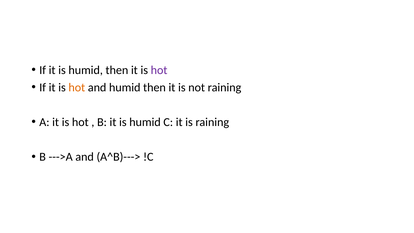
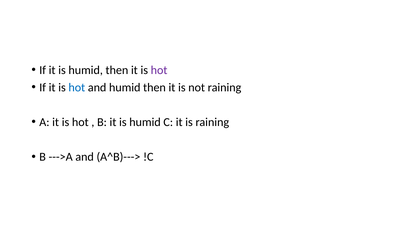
hot at (77, 87) colour: orange -> blue
